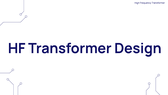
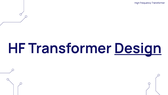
Design underline: none -> present
